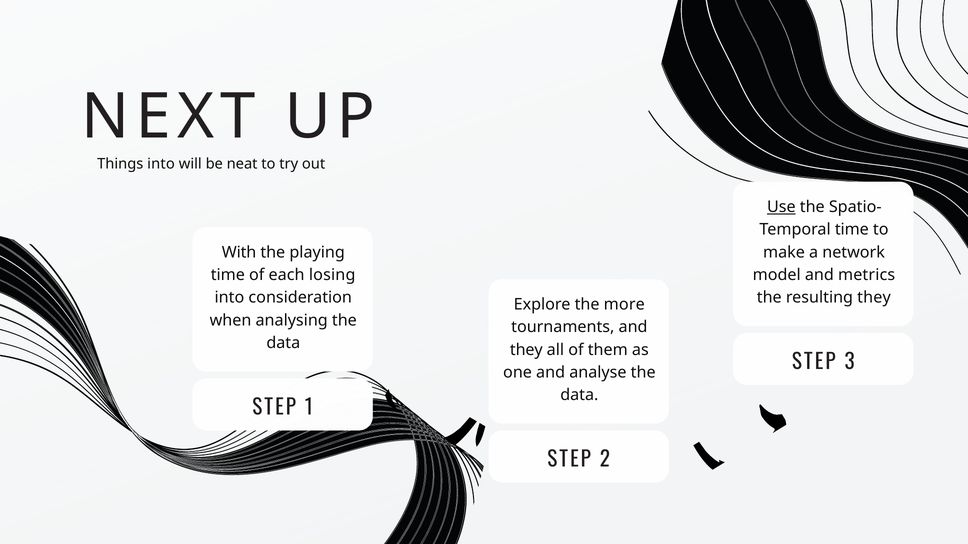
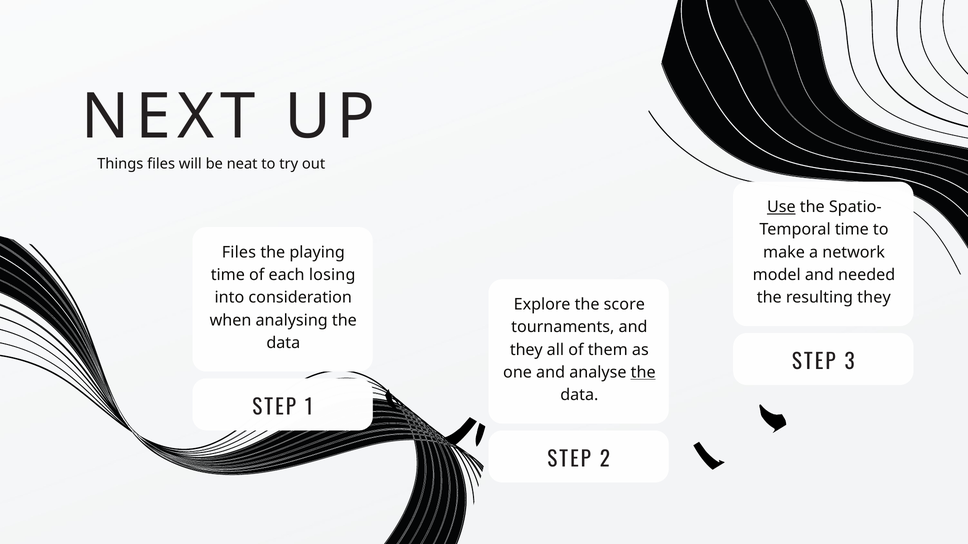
Things into: into -> files
With at (239, 253): With -> Files
metrics: metrics -> needed
more: more -> score
the at (643, 373) underline: none -> present
